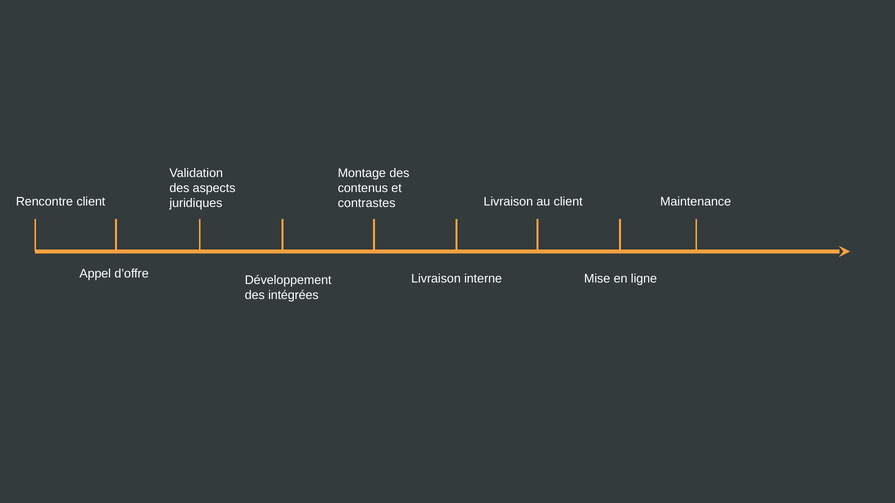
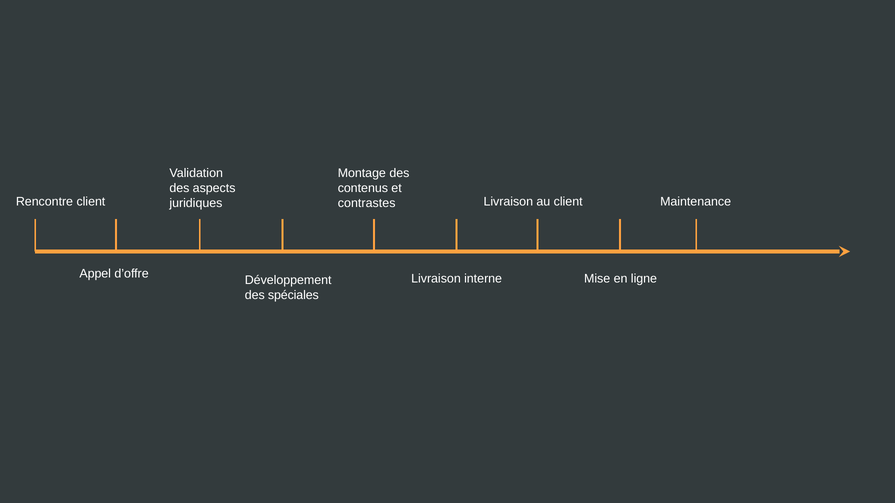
intégrées: intégrées -> spéciales
